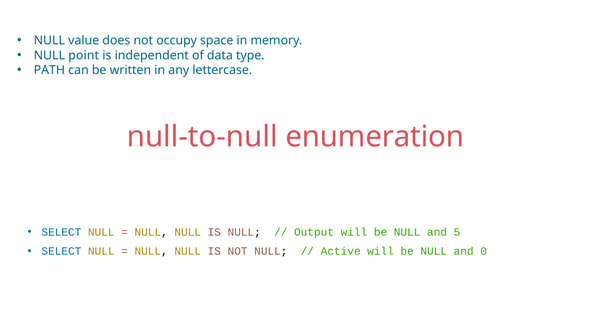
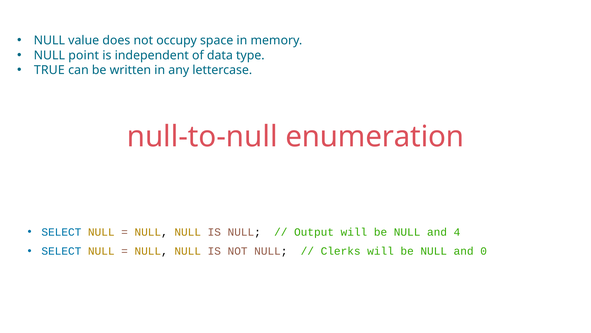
PATH: PATH -> TRUE
5: 5 -> 4
Active: Active -> Clerks
